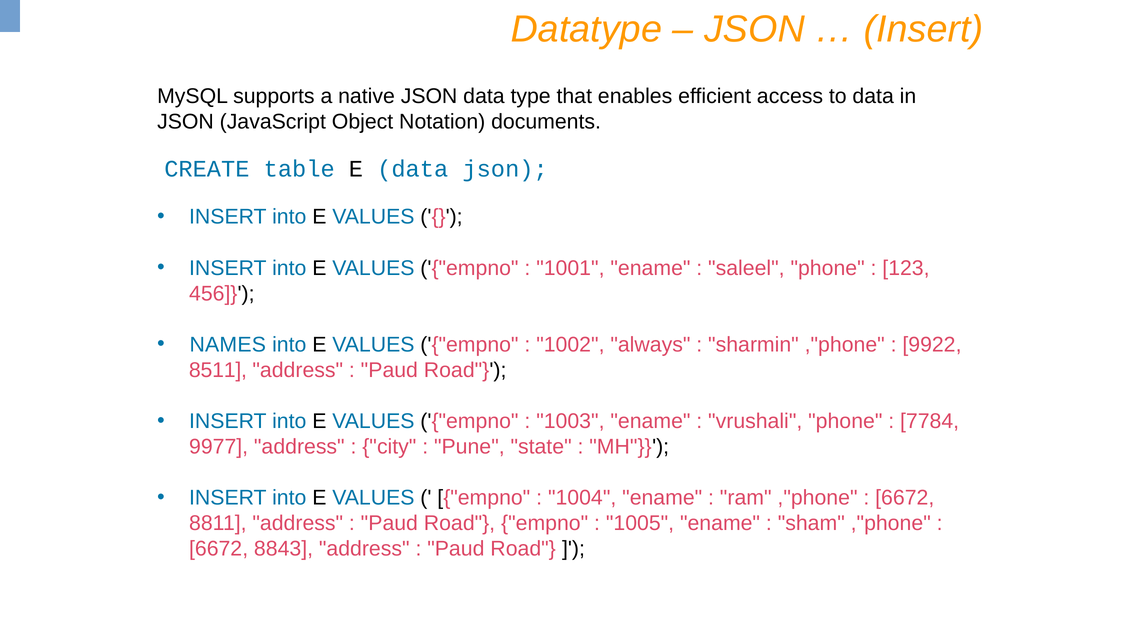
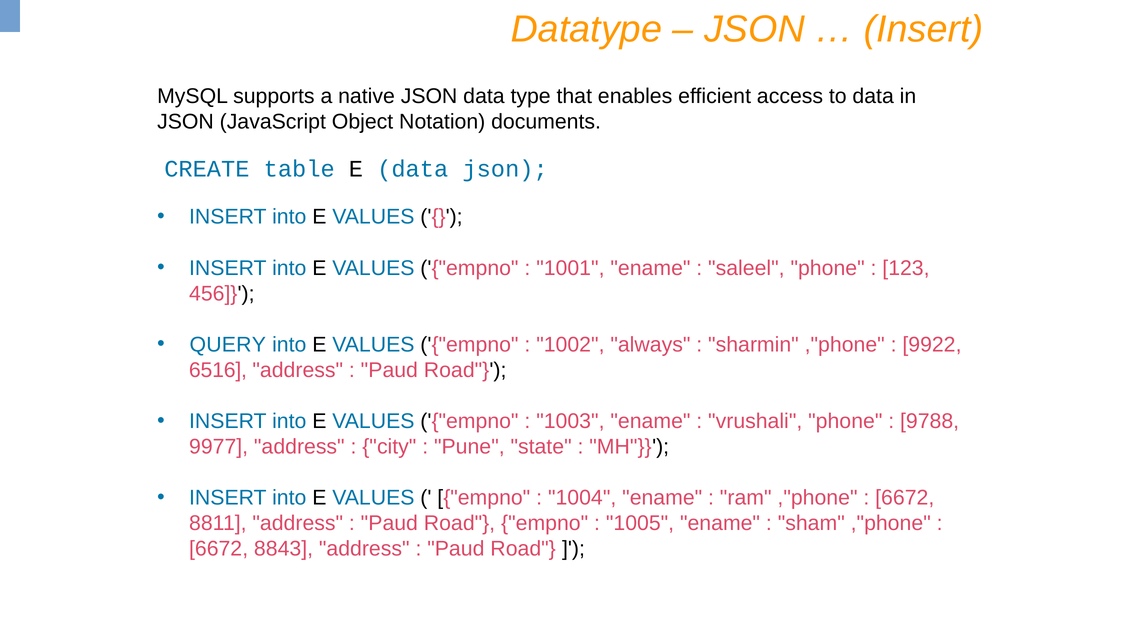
NAMES: NAMES -> QUERY
8511: 8511 -> 6516
7784: 7784 -> 9788
